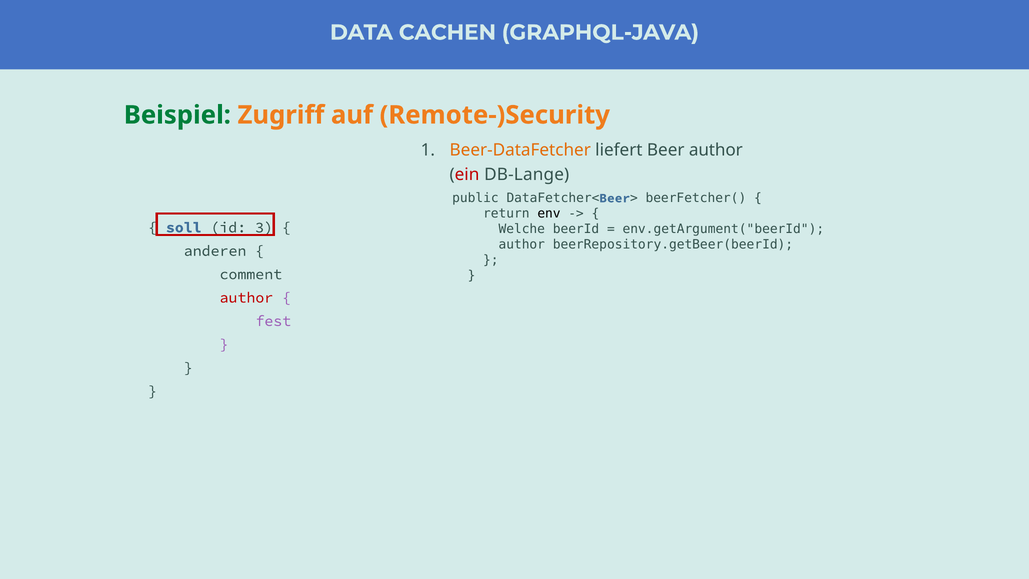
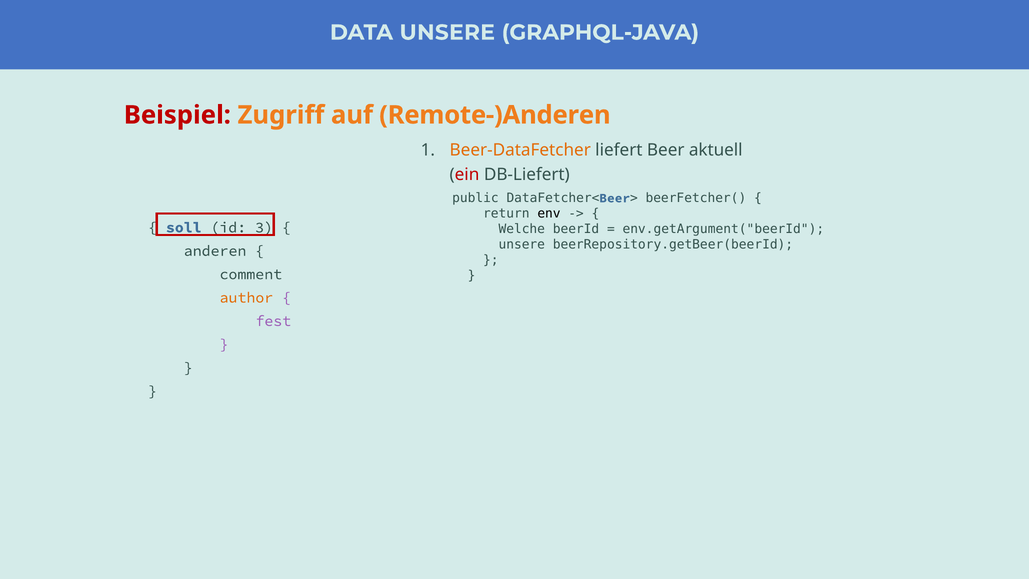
DATA CACHEN: CACHEN -> UNSERE
Beispiel colour: green -> red
Remote-)Security: Remote-)Security -> Remote-)Anderen
Beer author: author -> aktuell
DB-Lange: DB-Lange -> DB-Liefert
author at (522, 244): author -> unsere
author at (246, 298) colour: red -> orange
